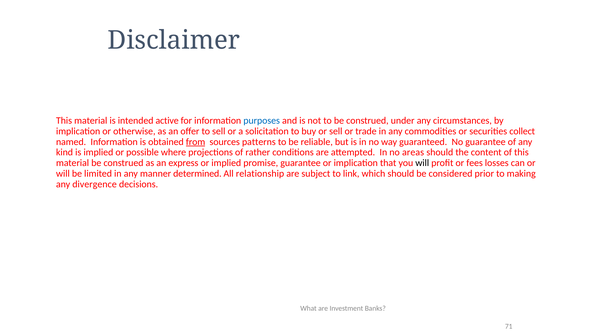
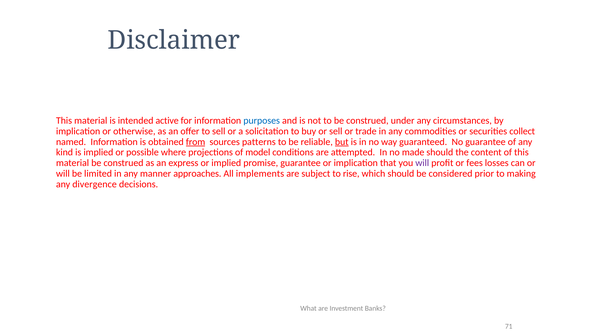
but underline: none -> present
rather: rather -> model
areas: areas -> made
will at (422, 163) colour: black -> purple
determined: determined -> approaches
relationship: relationship -> implements
link: link -> rise
